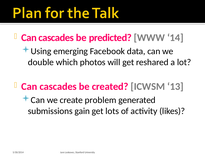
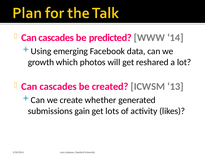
double: double -> growth
problem: problem -> whether
